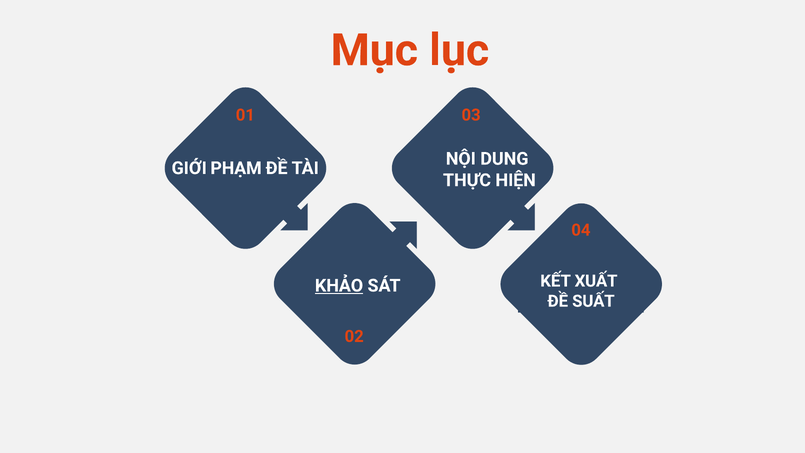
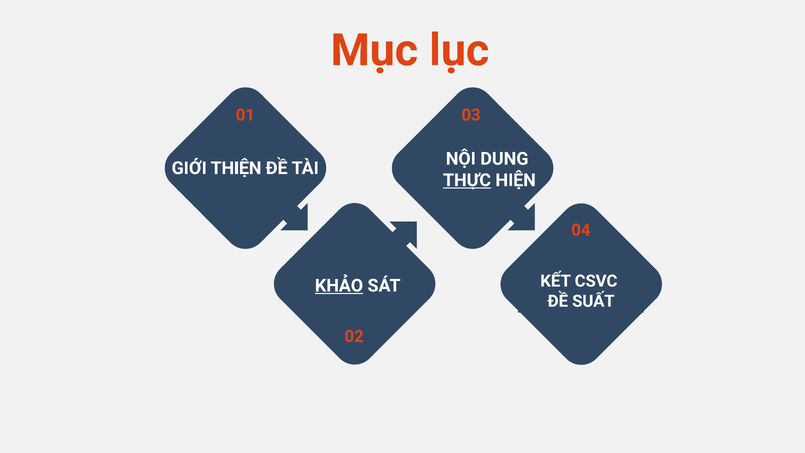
PHẠM: PHẠM -> THIỆN
THỰC underline: none -> present
XUẤT: XUẤT -> CSVC
